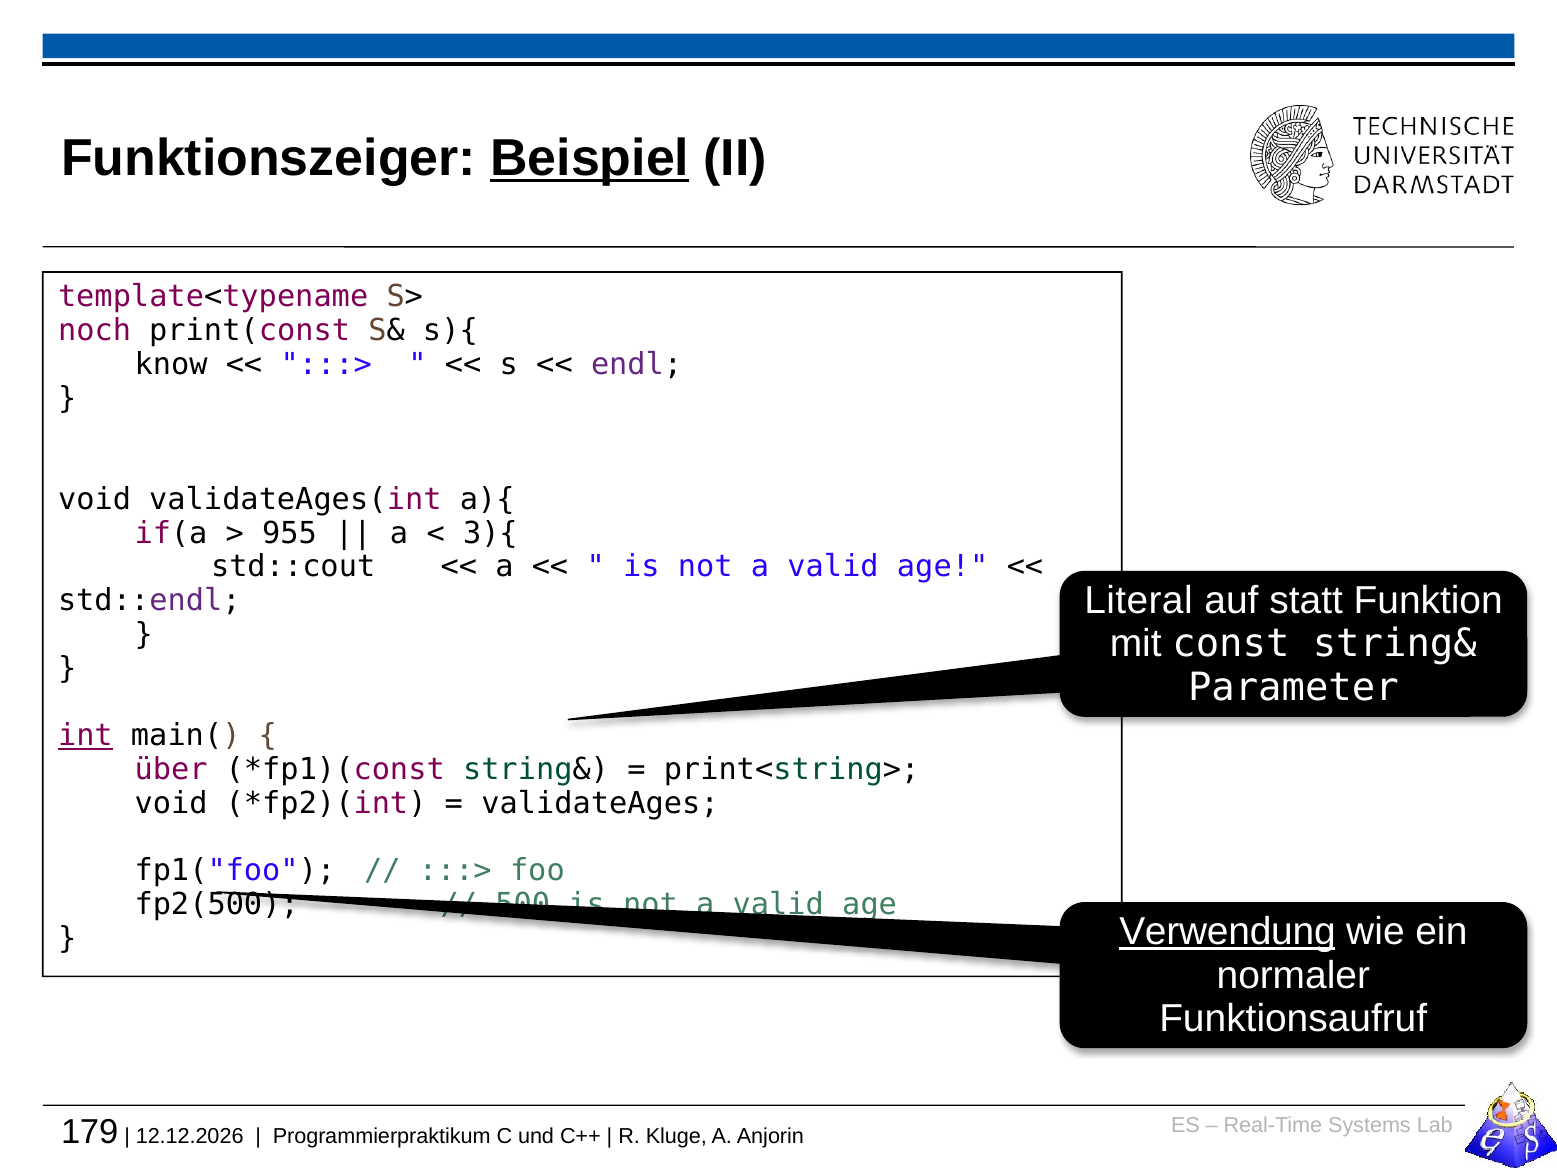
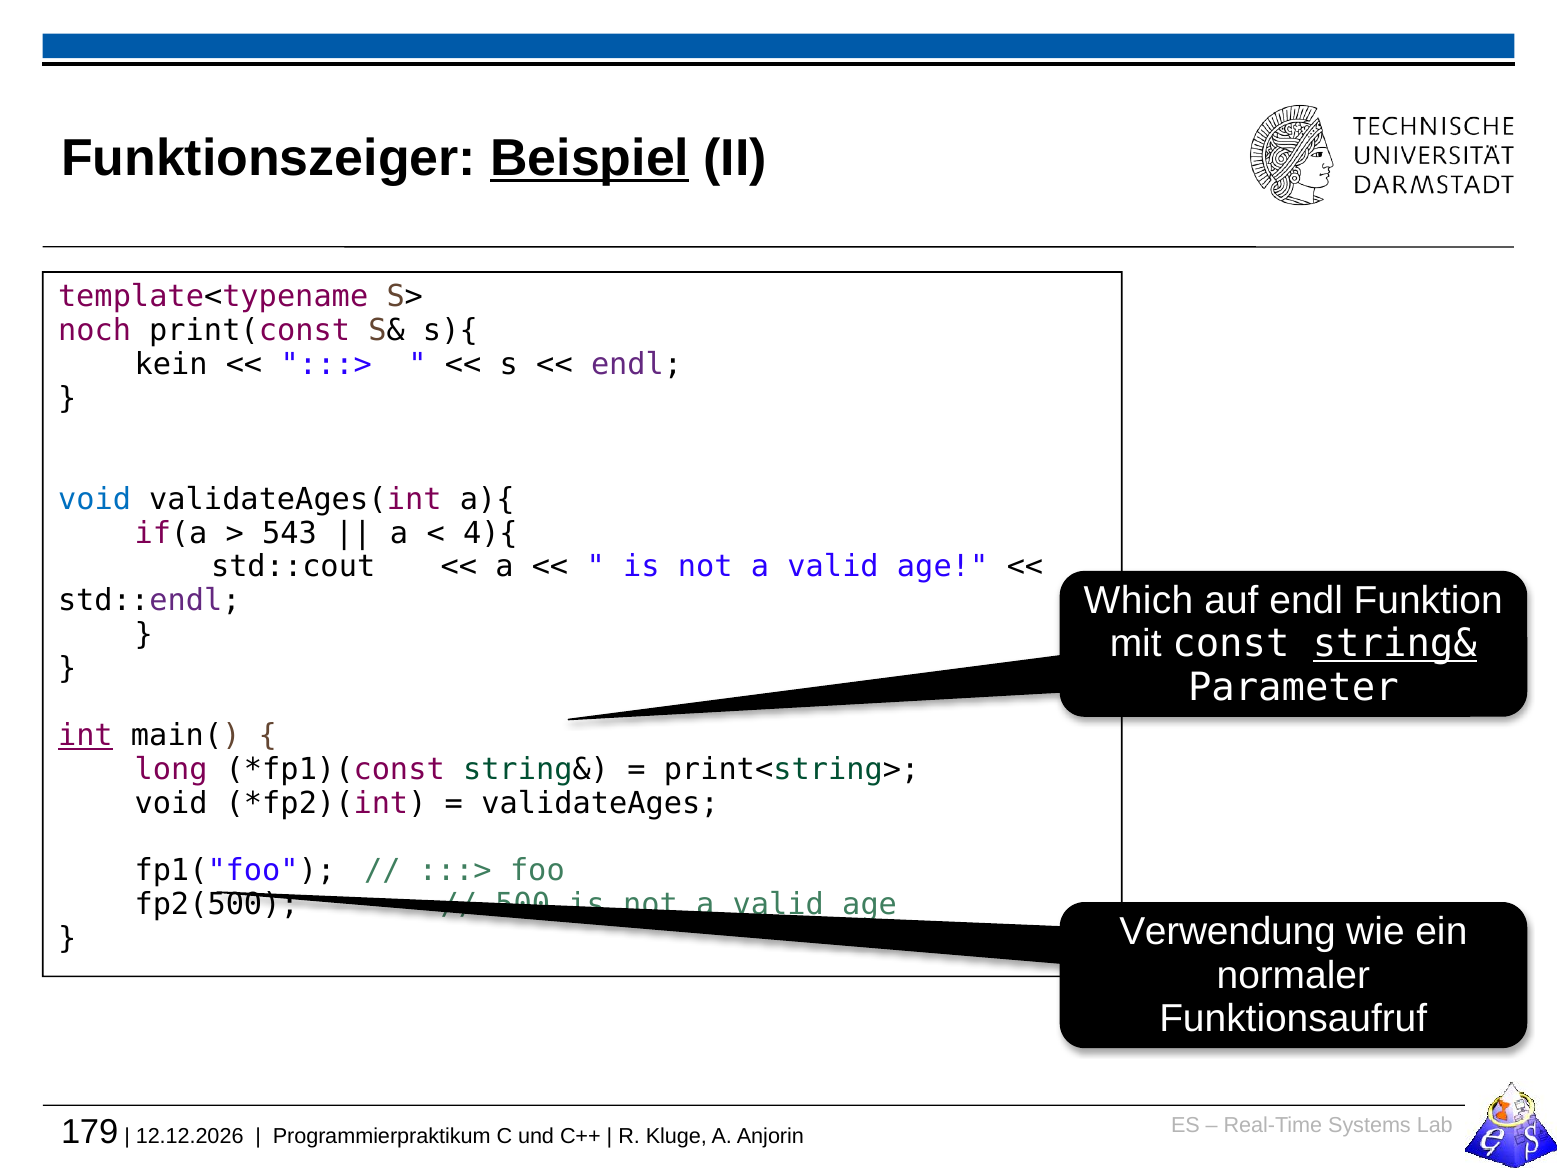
know: know -> kein
void at (95, 499) colour: black -> blue
955: 955 -> 543
3){: 3){ -> 4){
Literal: Literal -> Which
auf statt: statt -> endl
string& at (1395, 644) underline: none -> present
über: über -> long
Verwendung underline: present -> none
